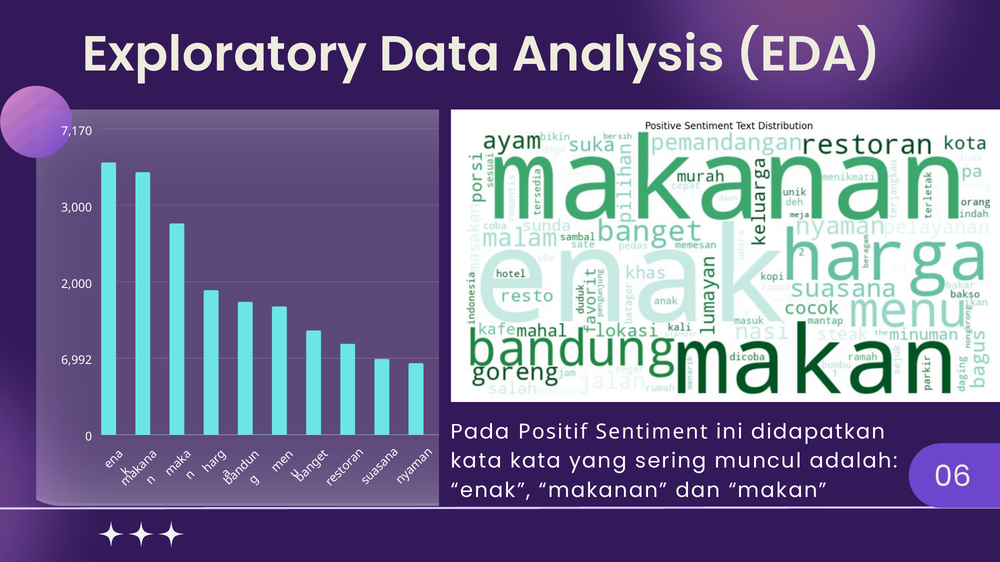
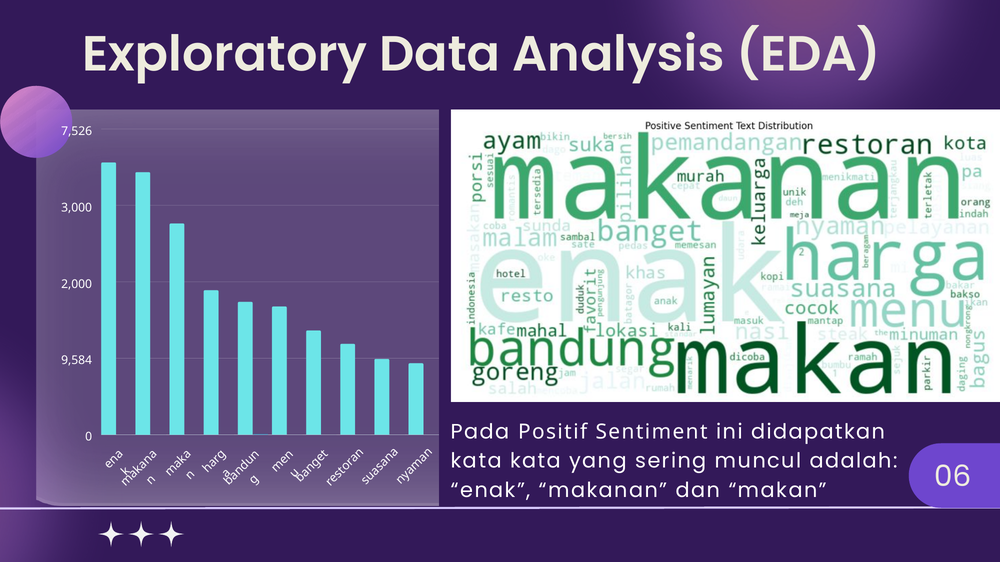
7,170: 7,170 -> 7,526
6,992: 6,992 -> 9,584
